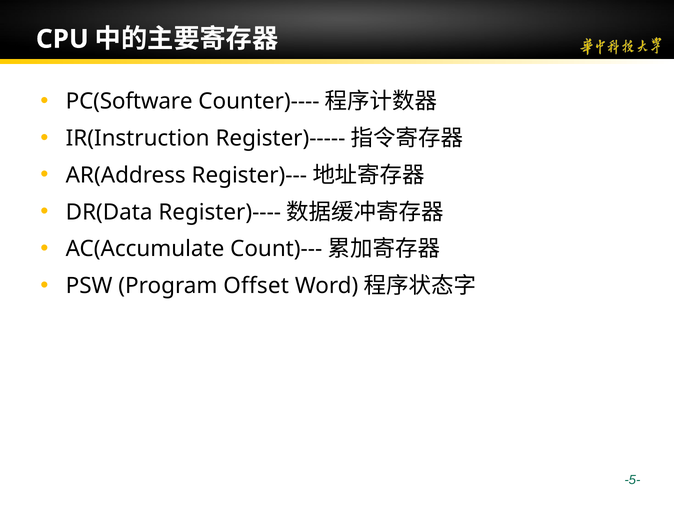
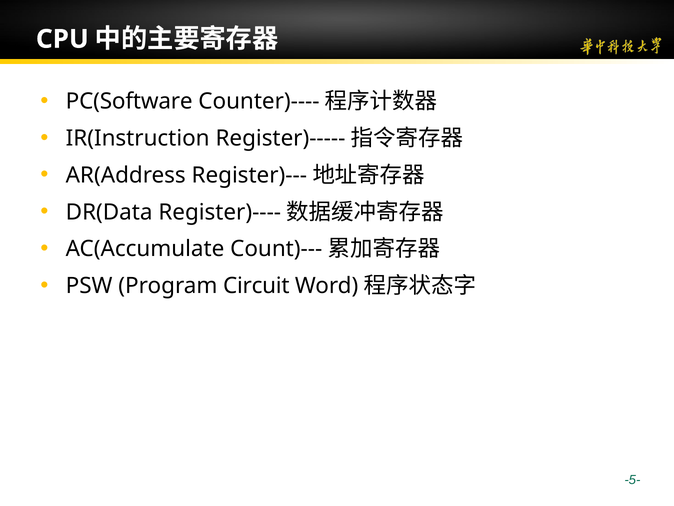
Offset: Offset -> Circuit
